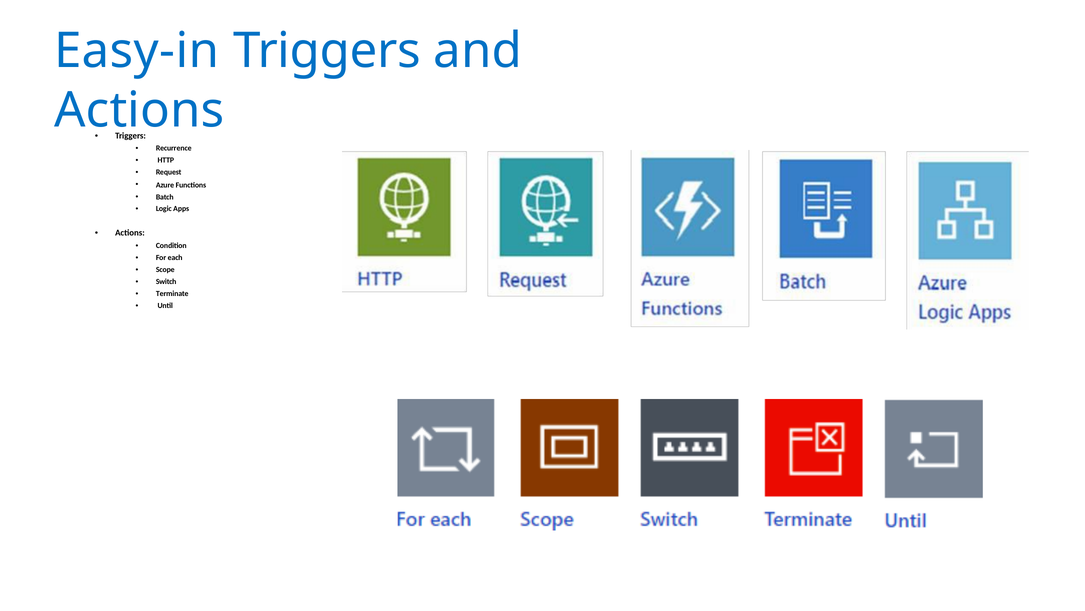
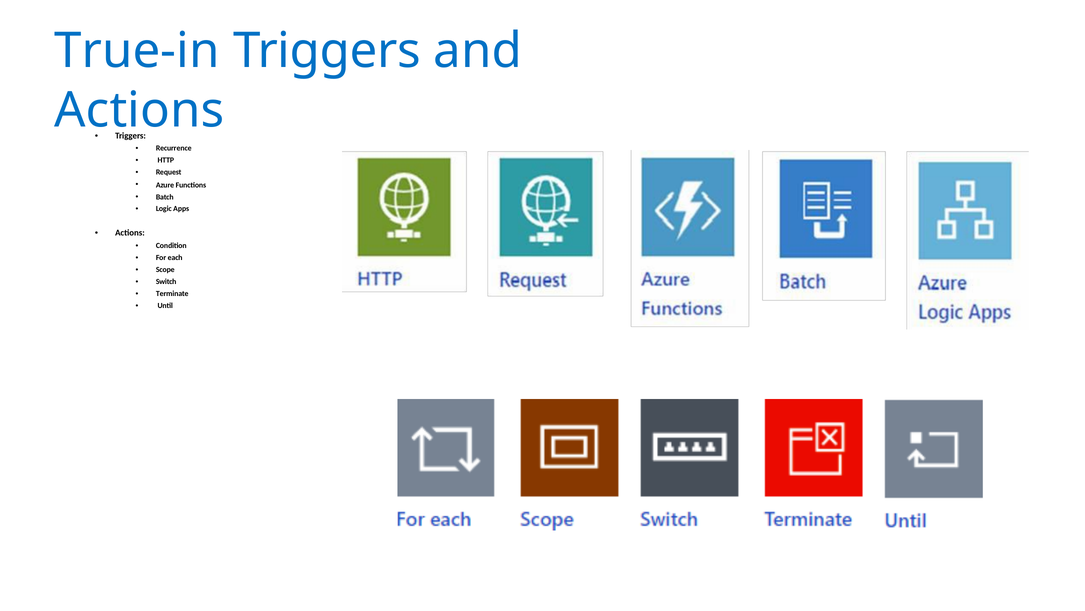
Easy-in: Easy-in -> True-in
